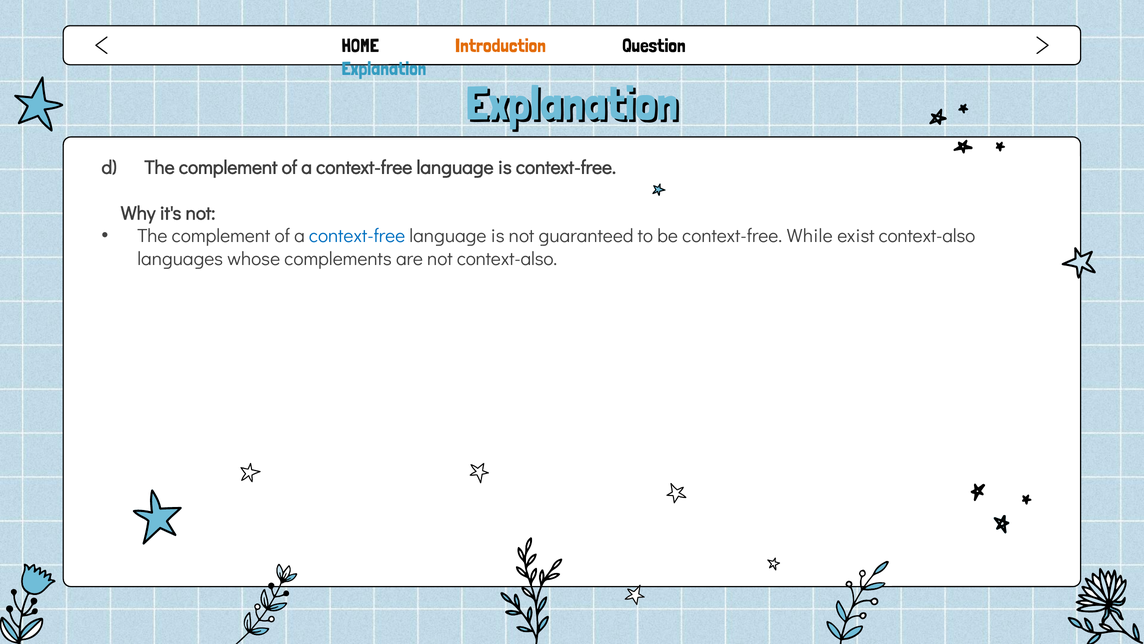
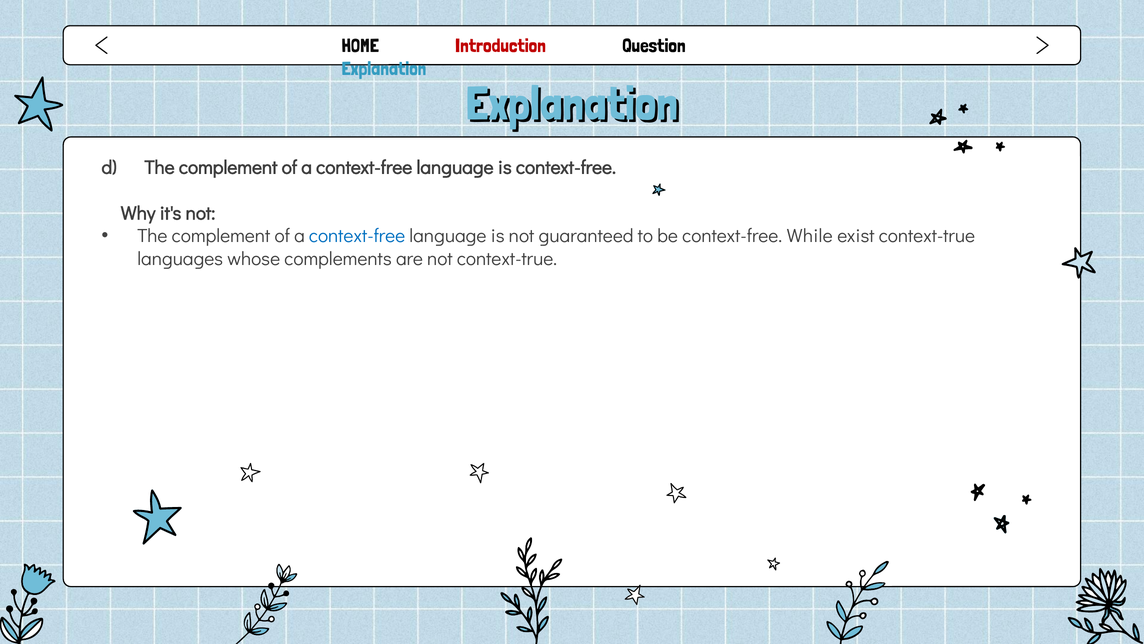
Introduction colour: orange -> red
exist context-also: context-also -> context-true
not context-also: context-also -> context-true
